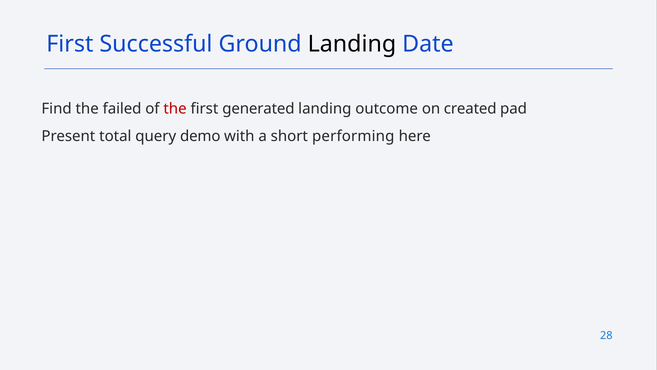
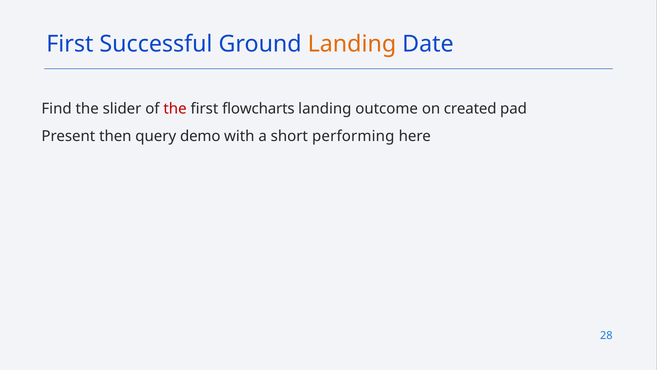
Landing at (352, 44) colour: black -> orange
failed: failed -> slider
generated: generated -> flowcharts
total: total -> then
